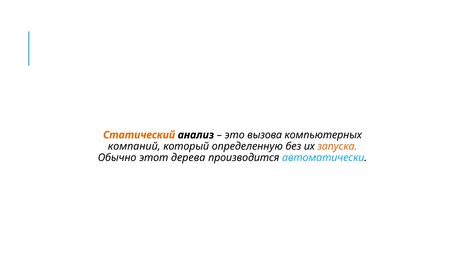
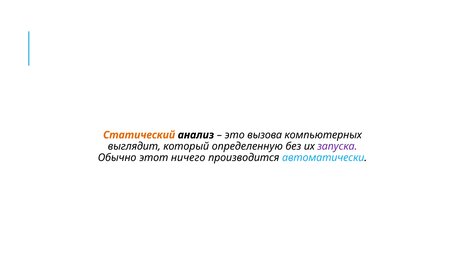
компаний: компаний -> выглядит
запуска colour: orange -> purple
дерева: дерева -> ничего
